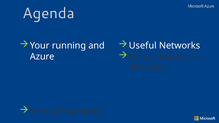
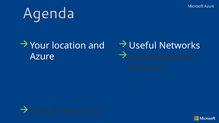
running: running -> location
Writable: Writable -> Network
